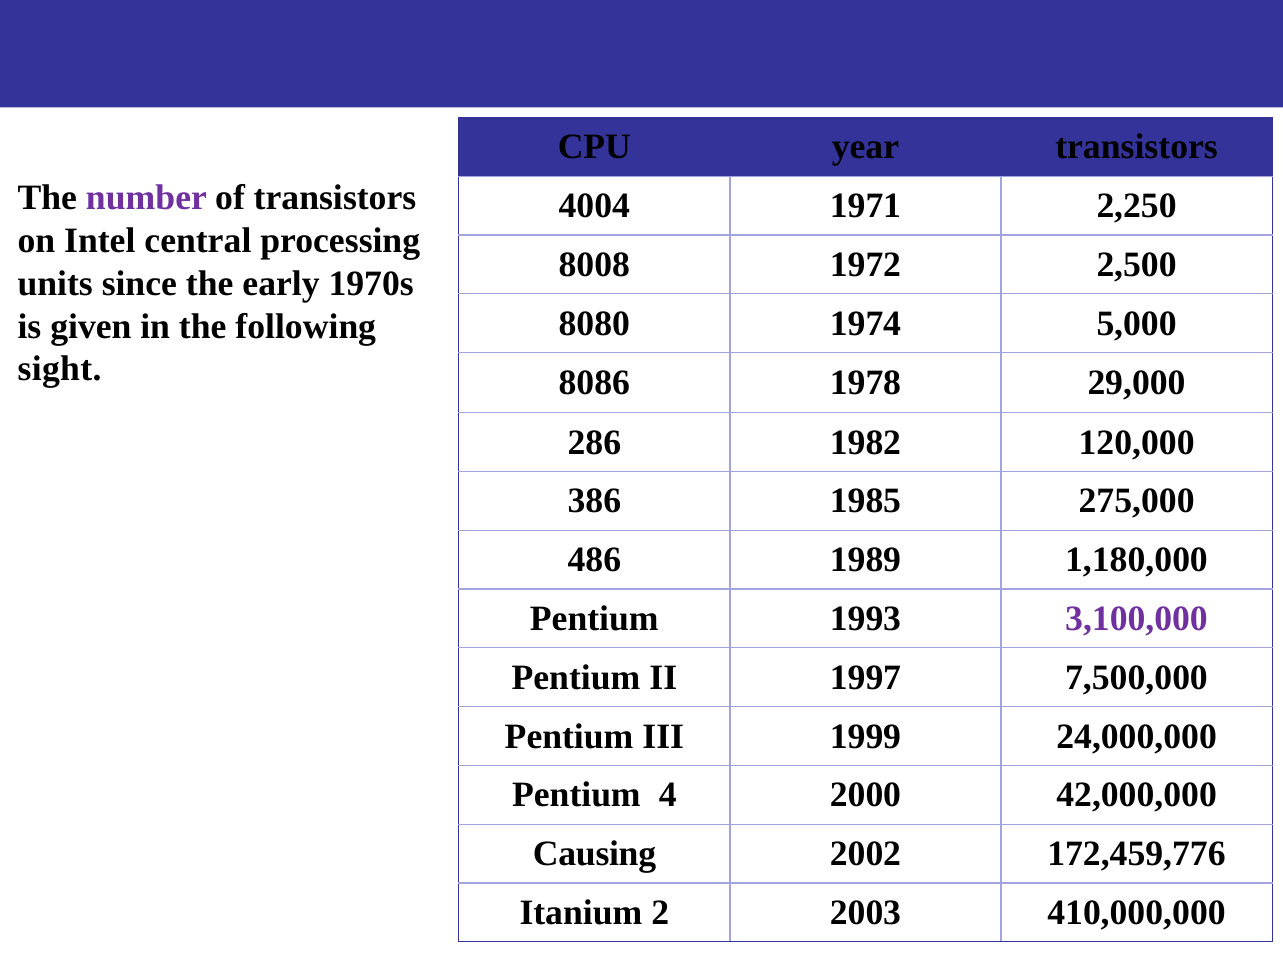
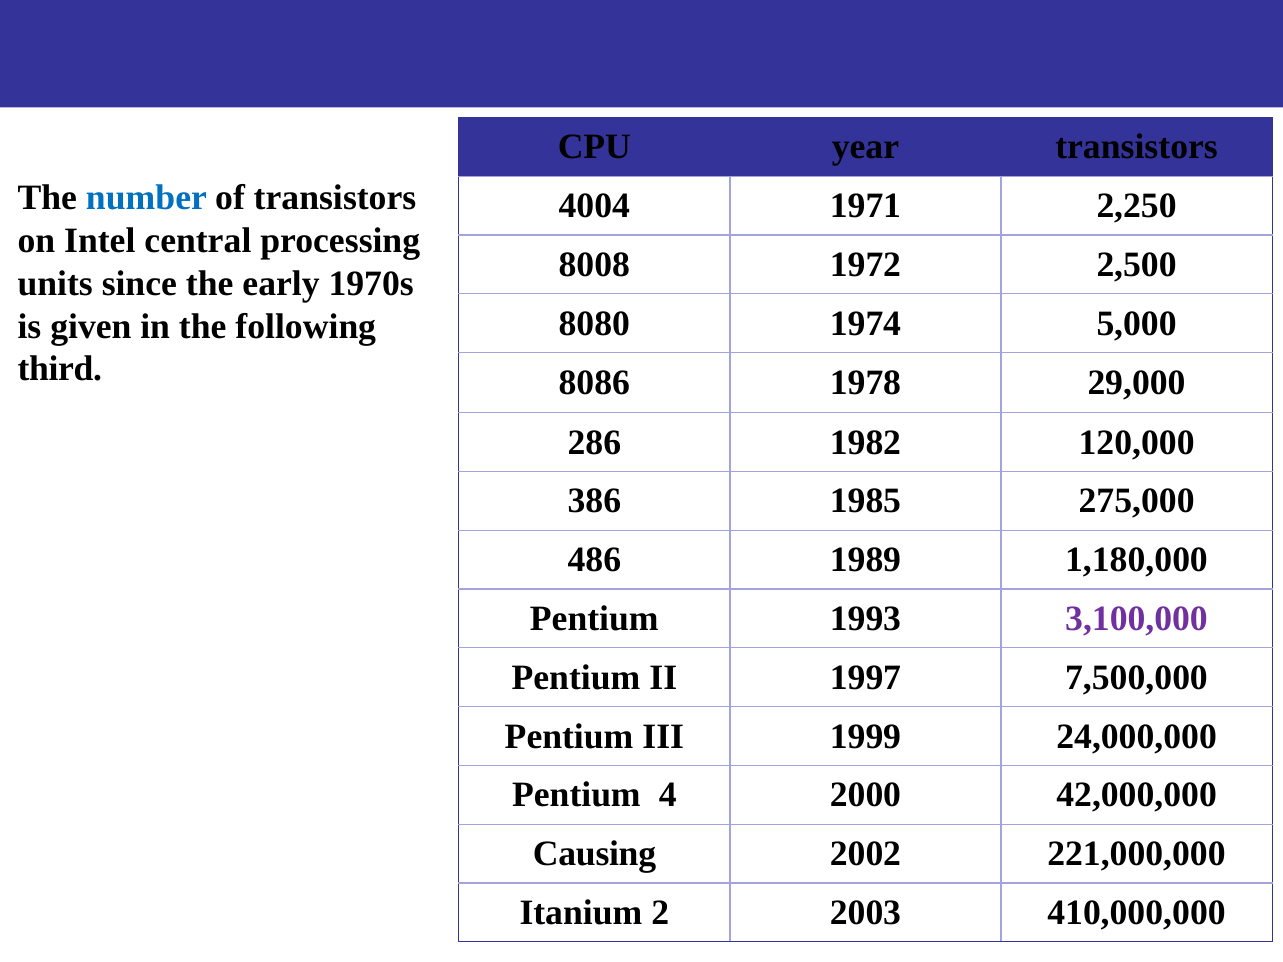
number colour: purple -> blue
sight: sight -> third
172,459,776: 172,459,776 -> 221,000,000
